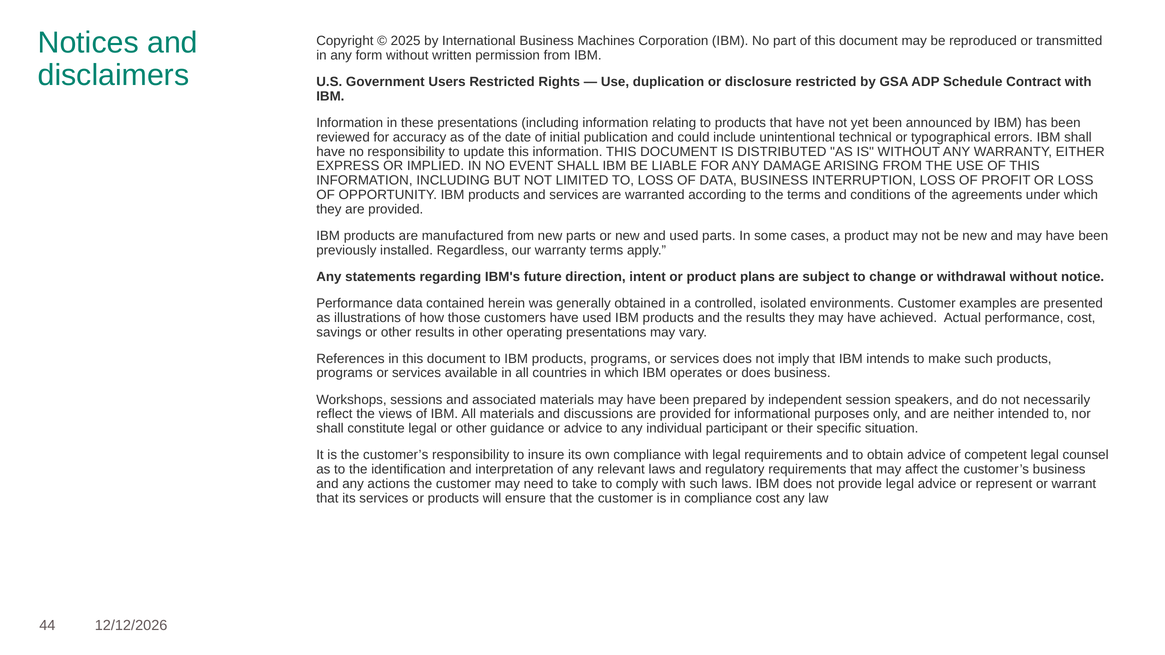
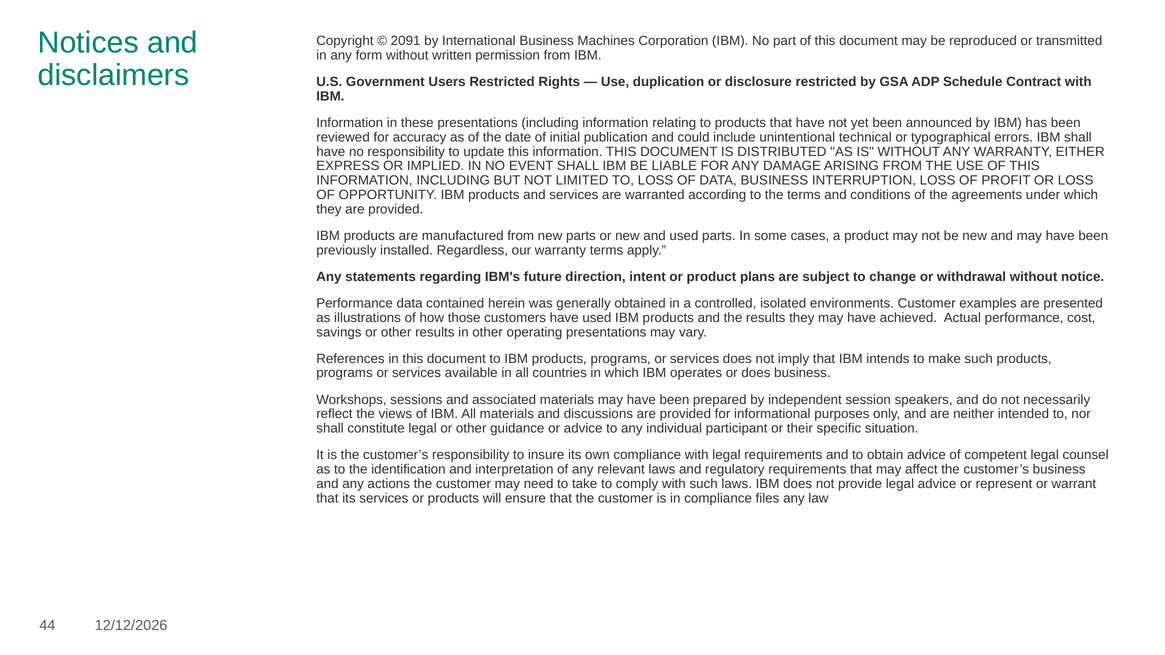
2025: 2025 -> 2091
compliance cost: cost -> files
